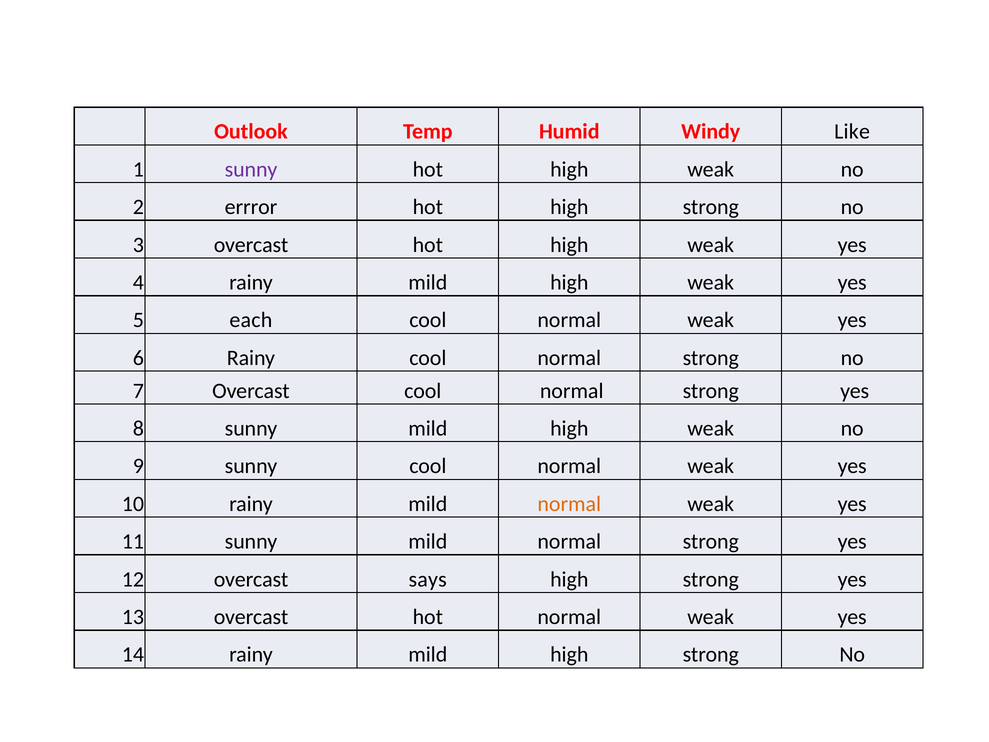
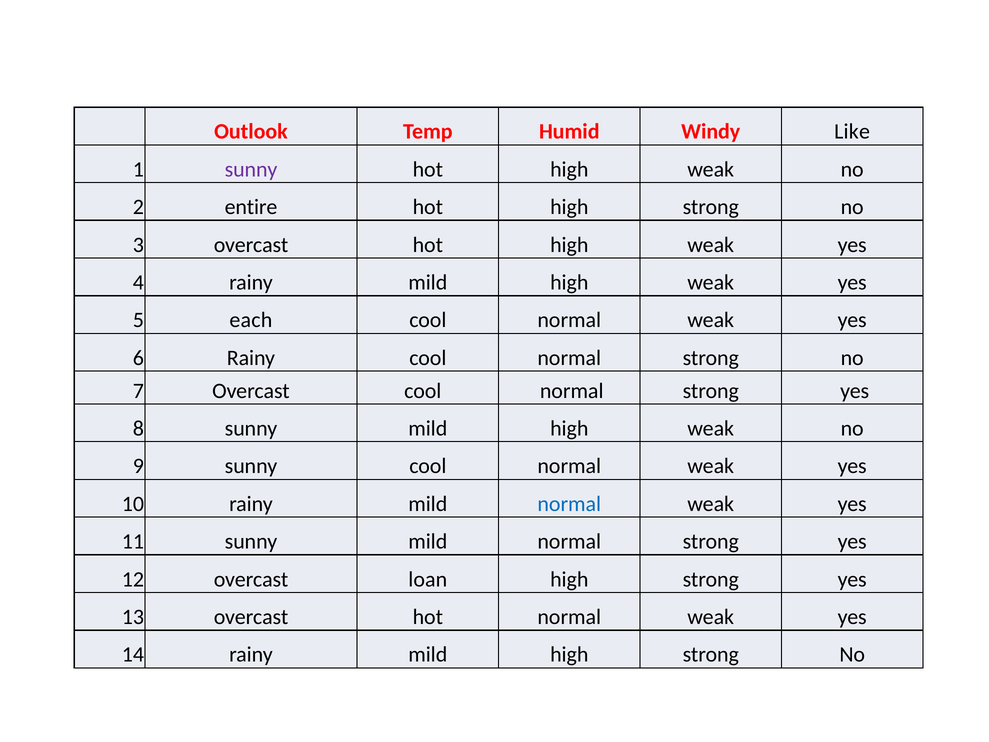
errror: errror -> entire
normal at (569, 504) colour: orange -> blue
says: says -> loan
